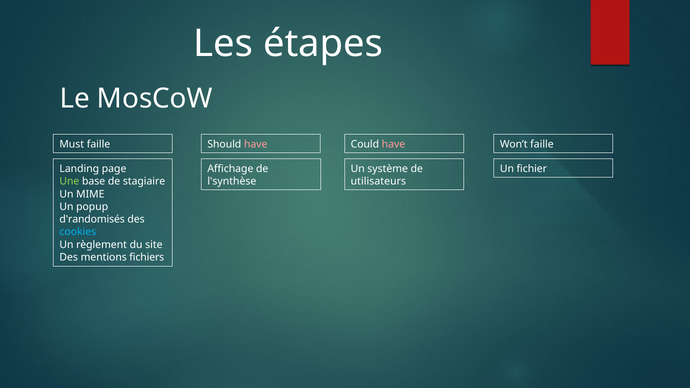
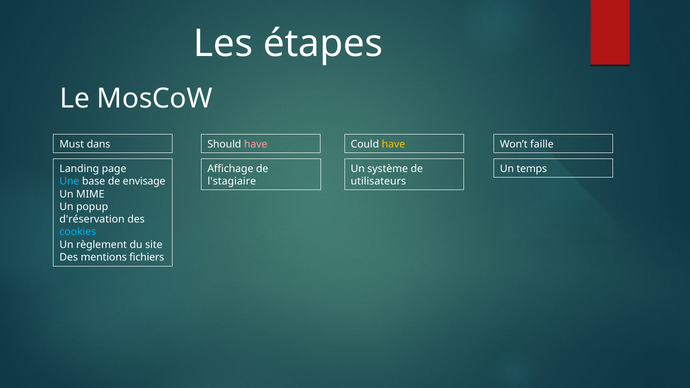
Must faille: faille -> dans
have at (393, 144) colour: pink -> yellow
fichier: fichier -> temps
l'synthèse: l'synthèse -> l'stagiaire
Une colour: light green -> light blue
stagiaire: stagiaire -> envisage
d'randomisés: d'randomisés -> d'réservation
